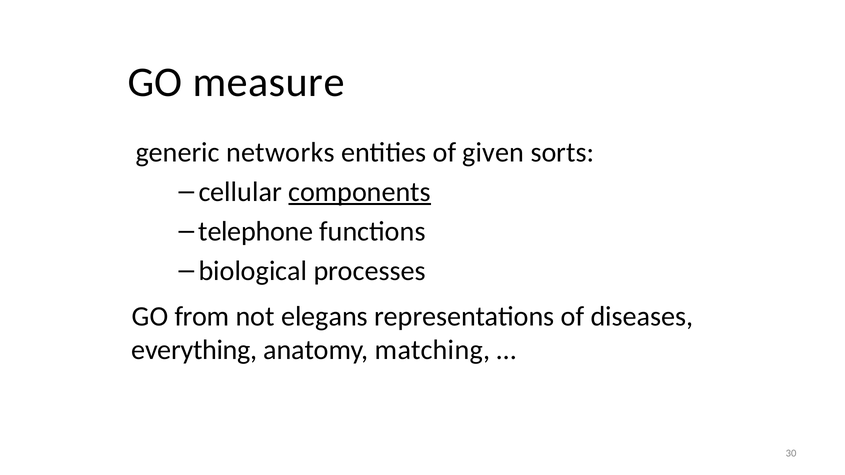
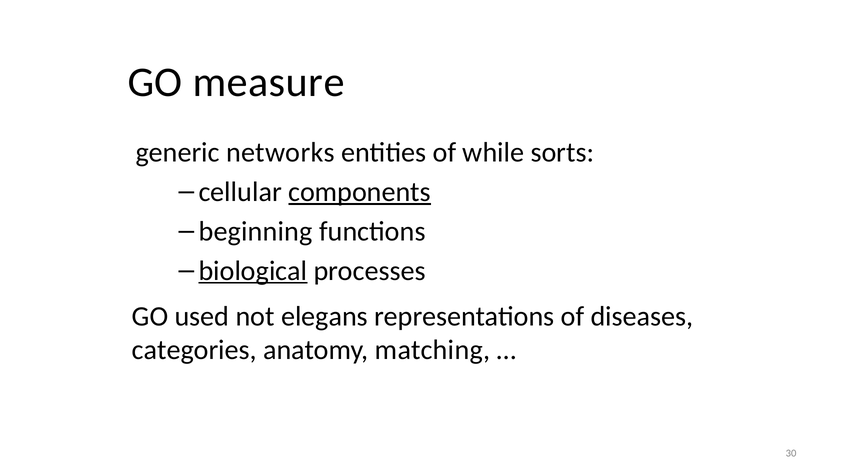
given: given -> while
telephone: telephone -> beginning
biological underline: none -> present
from: from -> used
everything: everything -> categories
